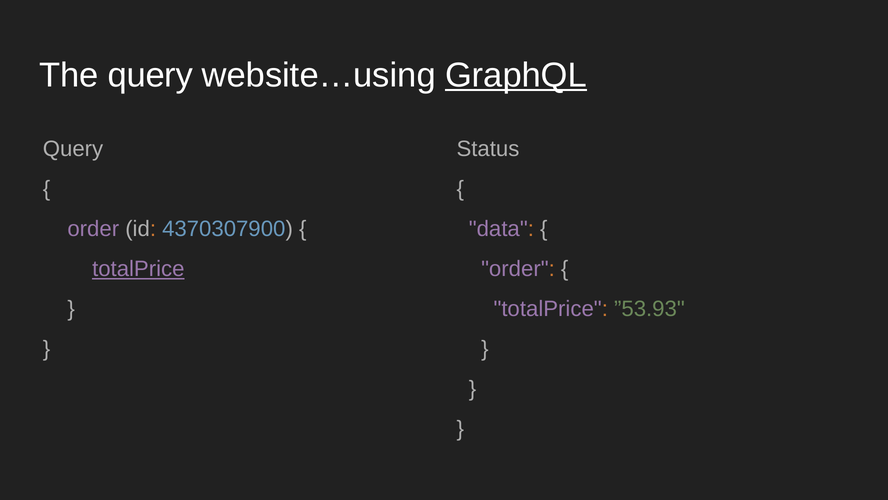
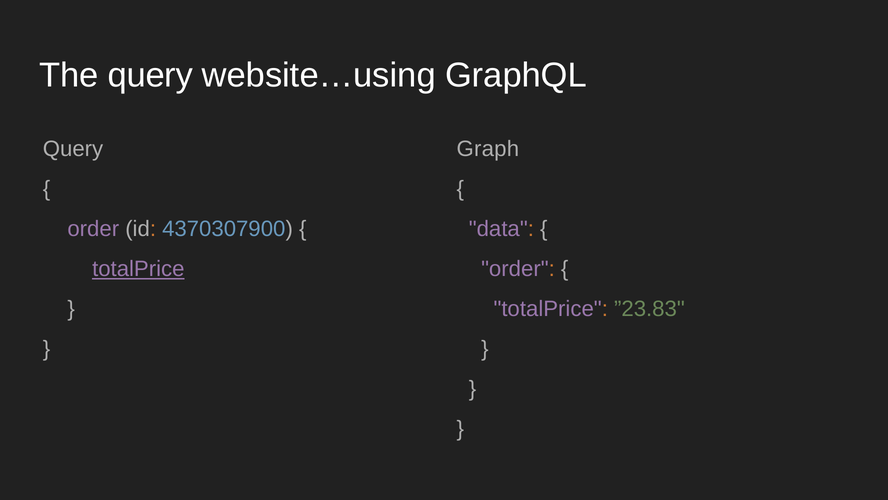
GraphQL underline: present -> none
Status: Status -> Graph
”53.93: ”53.93 -> ”23.83
